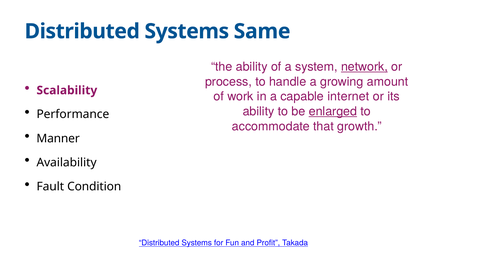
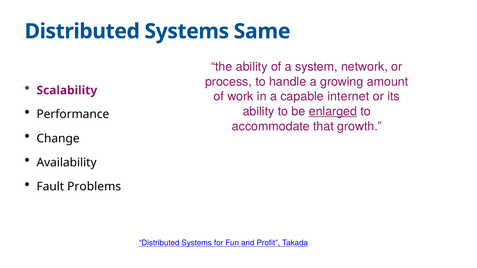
network underline: present -> none
Manner: Manner -> Change
Condition: Condition -> Problems
